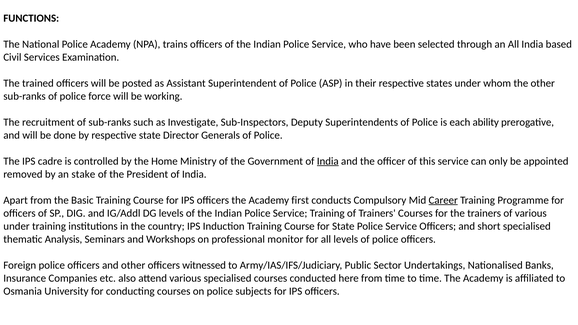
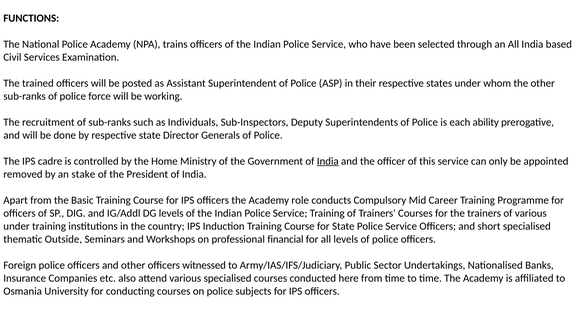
Investigate: Investigate -> Individuals
first: first -> role
Career underline: present -> none
Analysis: Analysis -> Outside
monitor: monitor -> financial
